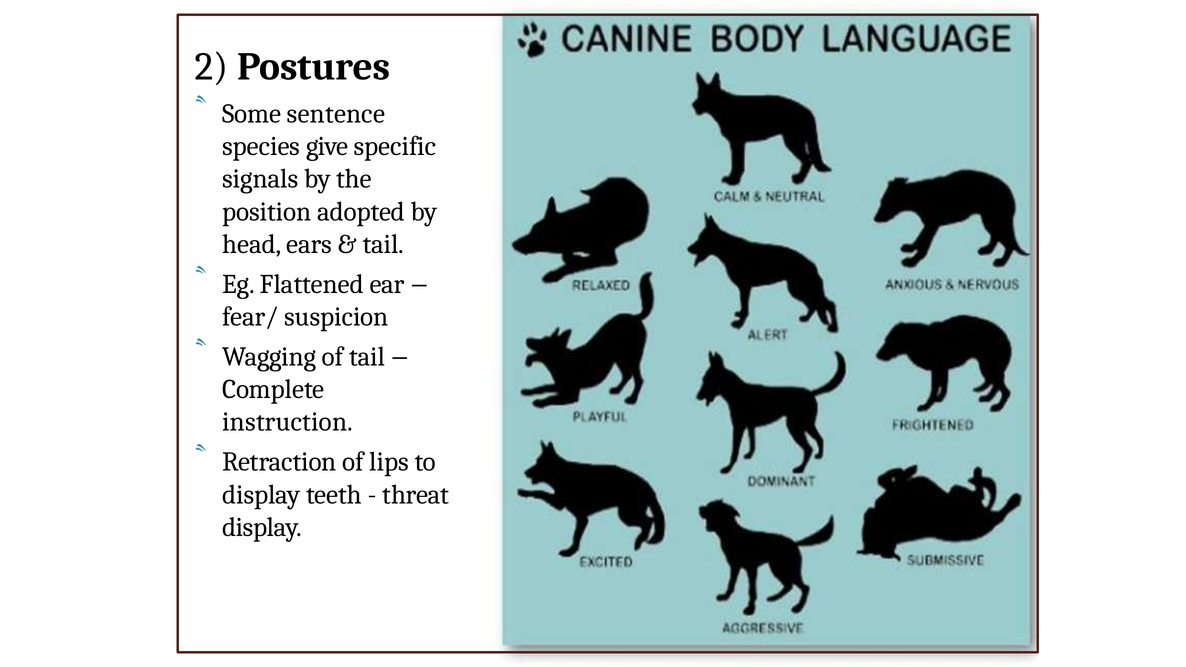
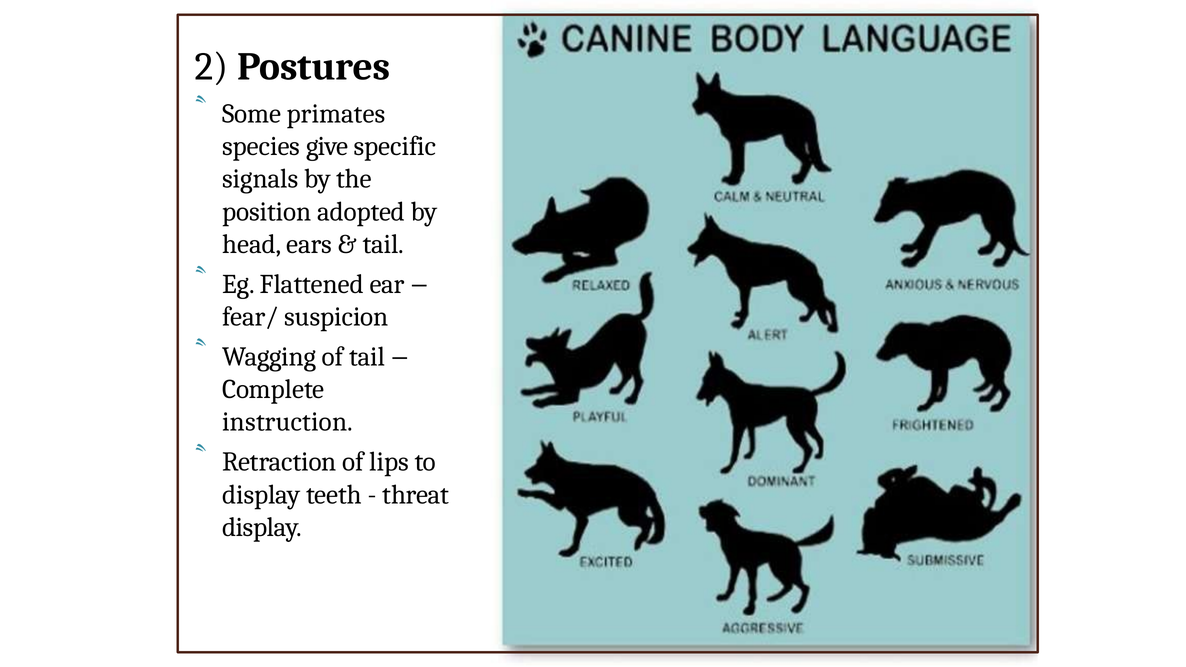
sentence: sentence -> primates
